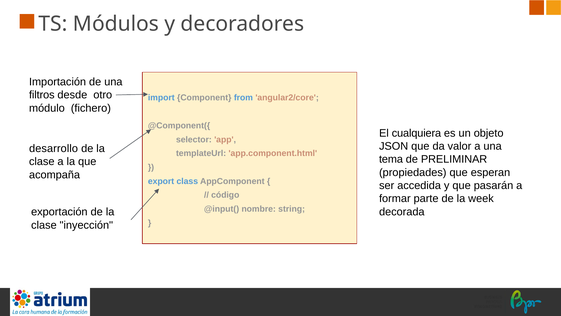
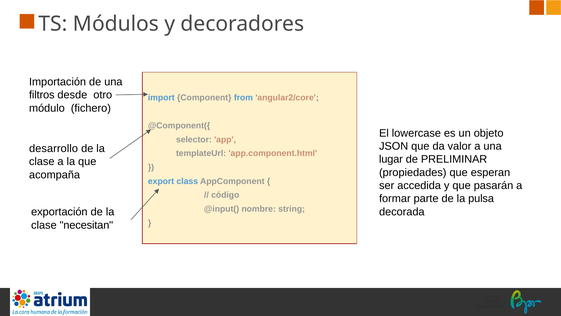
cualquiera: cualquiera -> lowercase
tema: tema -> lugar
week: week -> pulsa
inyección: inyección -> necesitan
